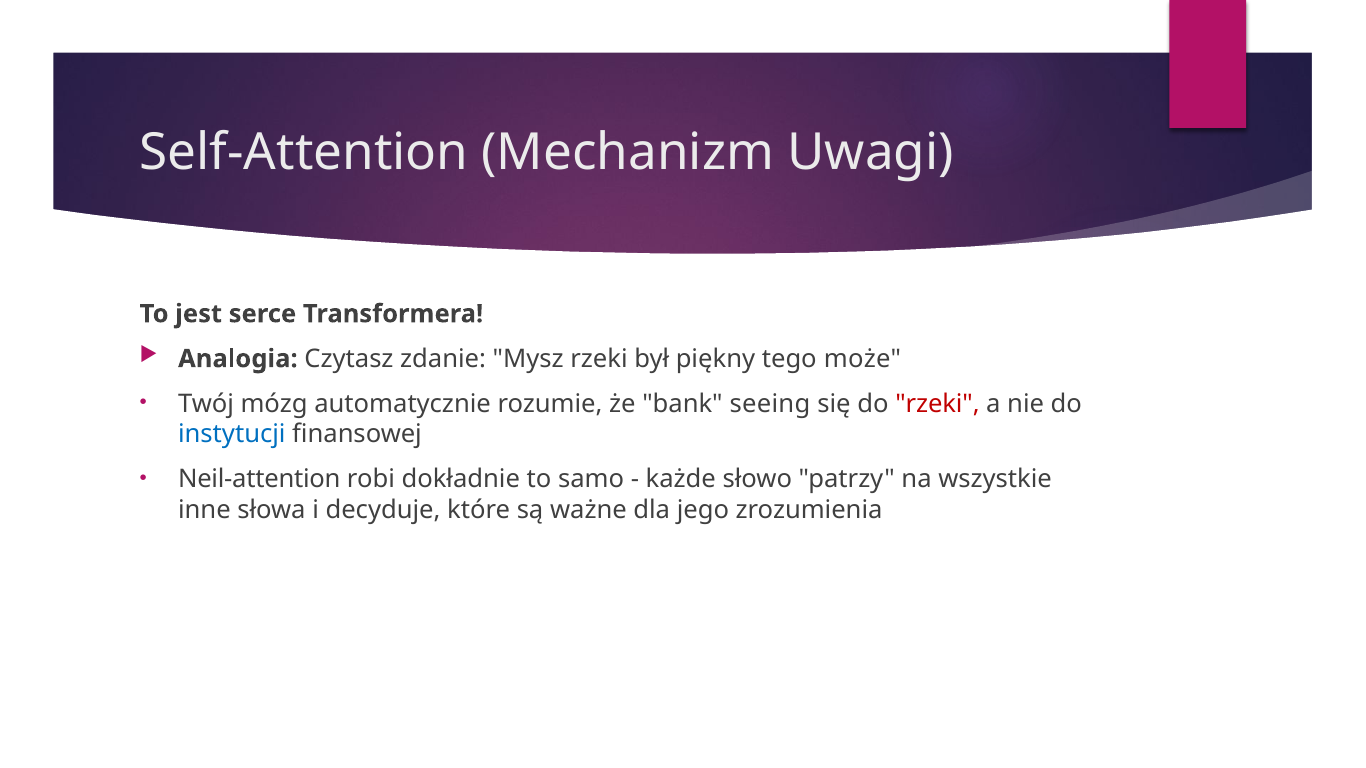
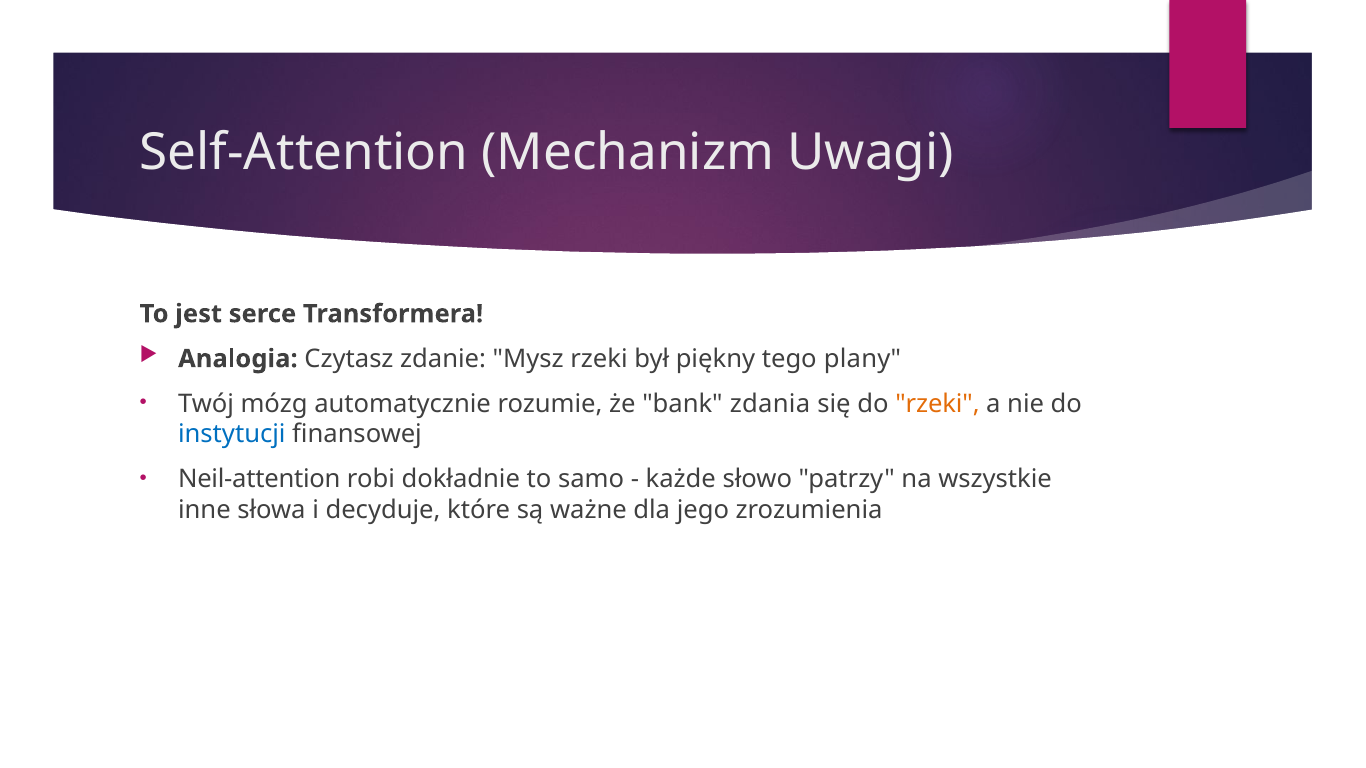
może: może -> plany
seeing: seeing -> zdania
rzeki at (938, 404) colour: red -> orange
